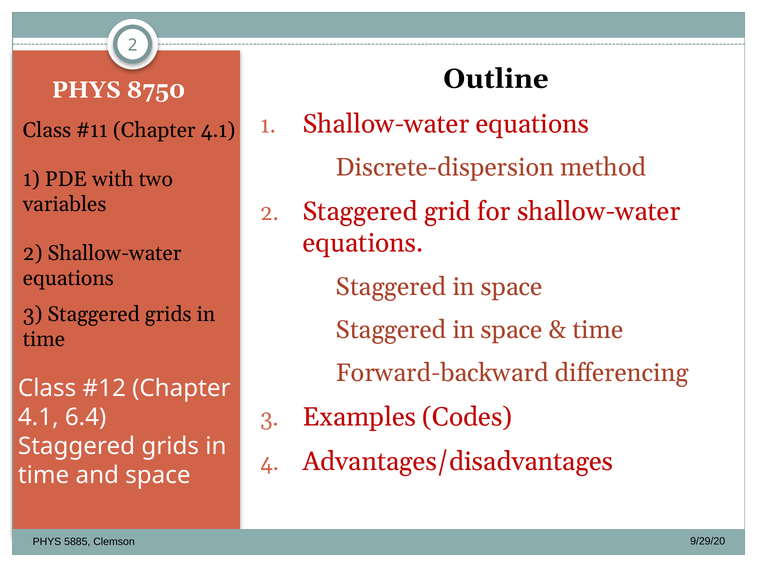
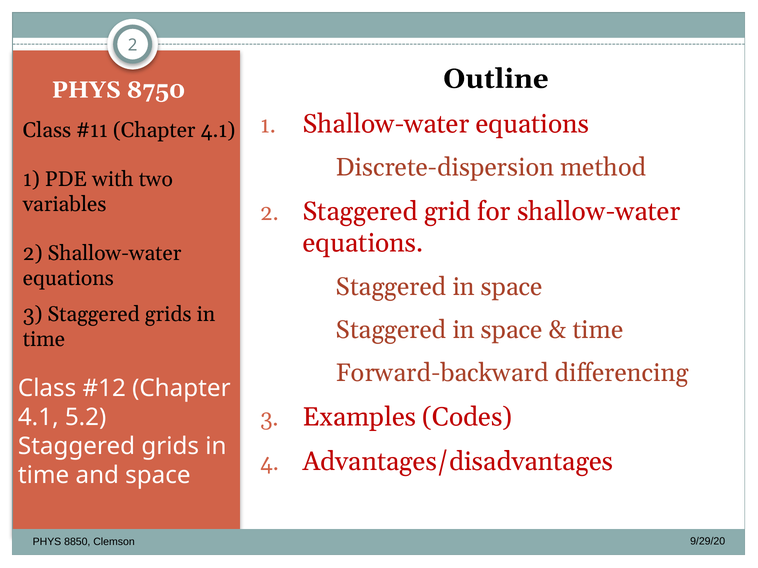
6.4: 6.4 -> 5.2
5885: 5885 -> 8850
